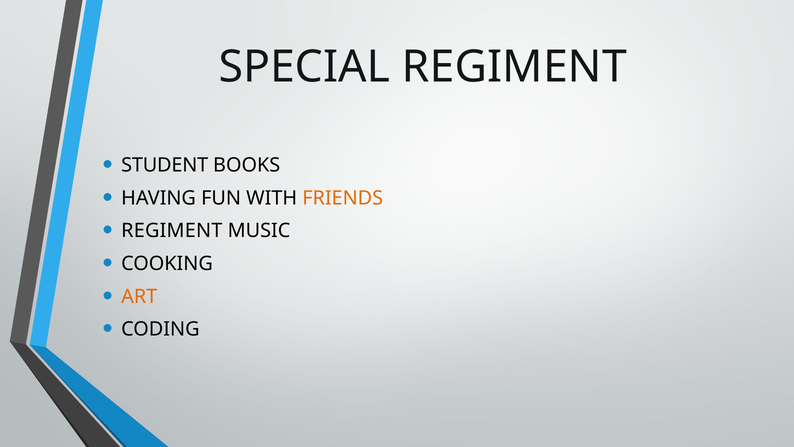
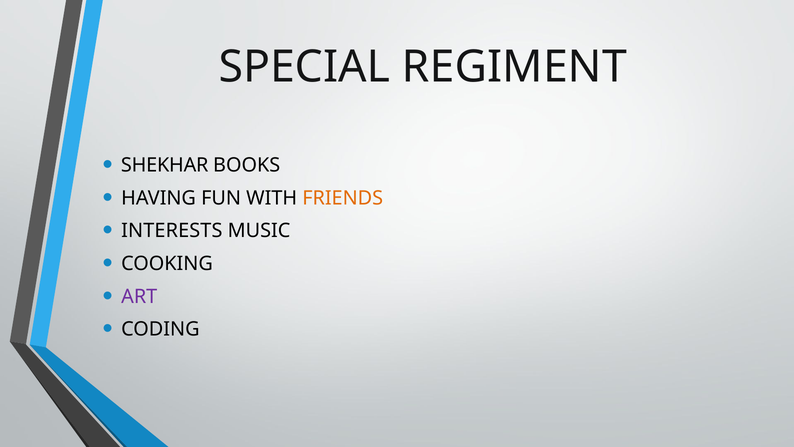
STUDENT: STUDENT -> SHEKHAR
REGIMENT at (172, 231): REGIMENT -> INTERESTS
ART colour: orange -> purple
